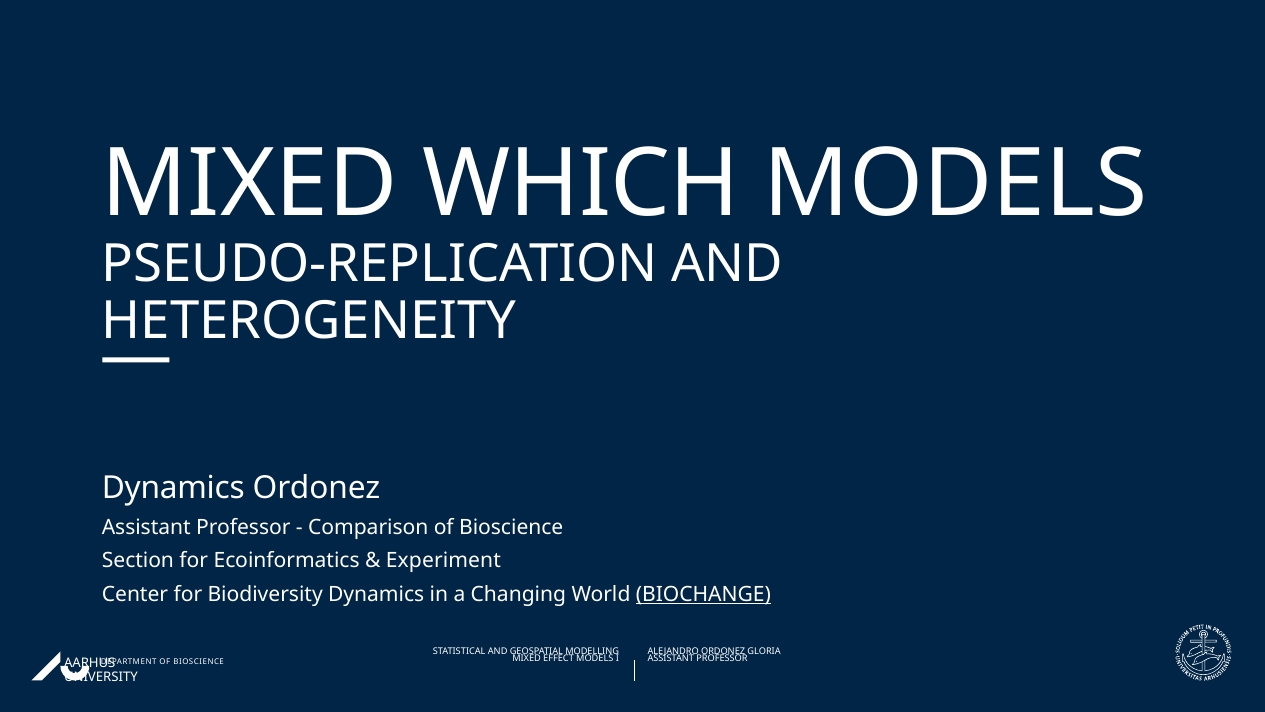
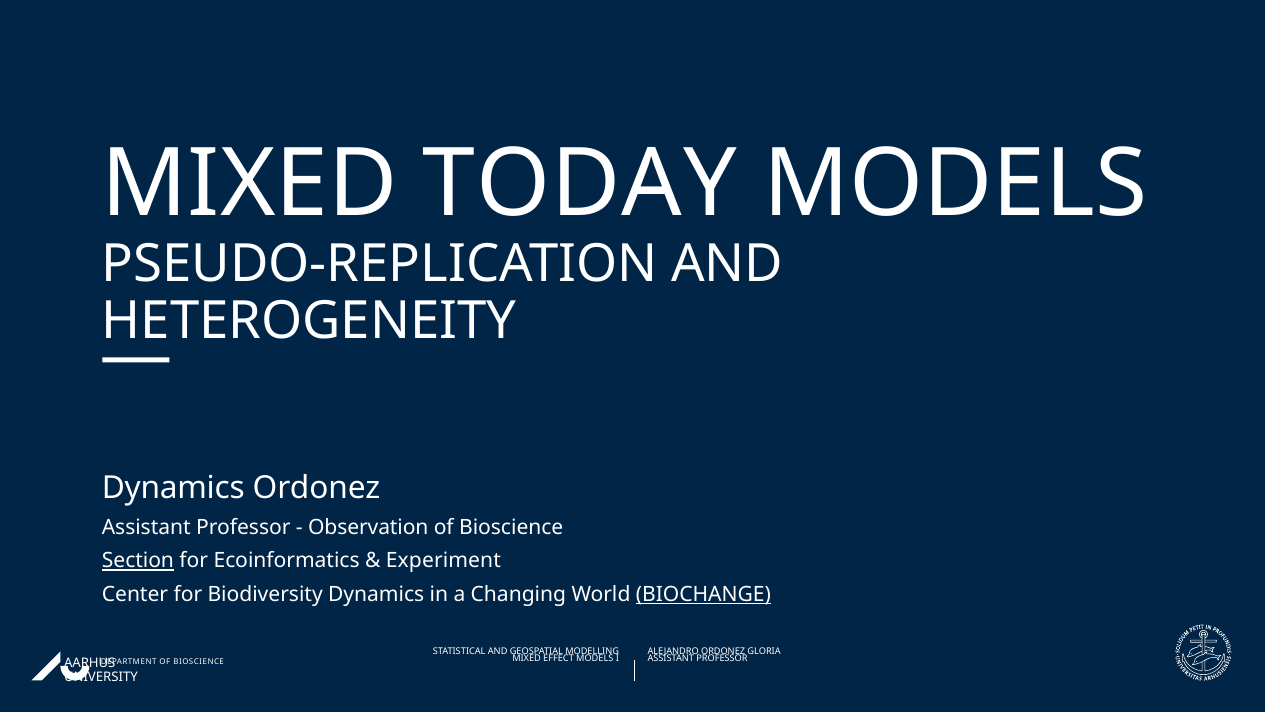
WHICH: WHICH -> TODAY
Comparison: Comparison -> Observation
Section underline: none -> present
